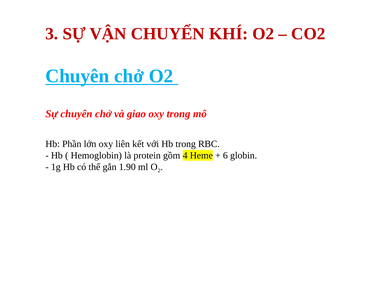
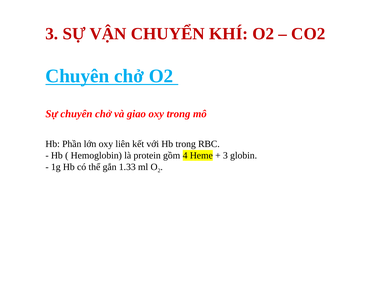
6 at (225, 155): 6 -> 3
1.90: 1.90 -> 1.33
